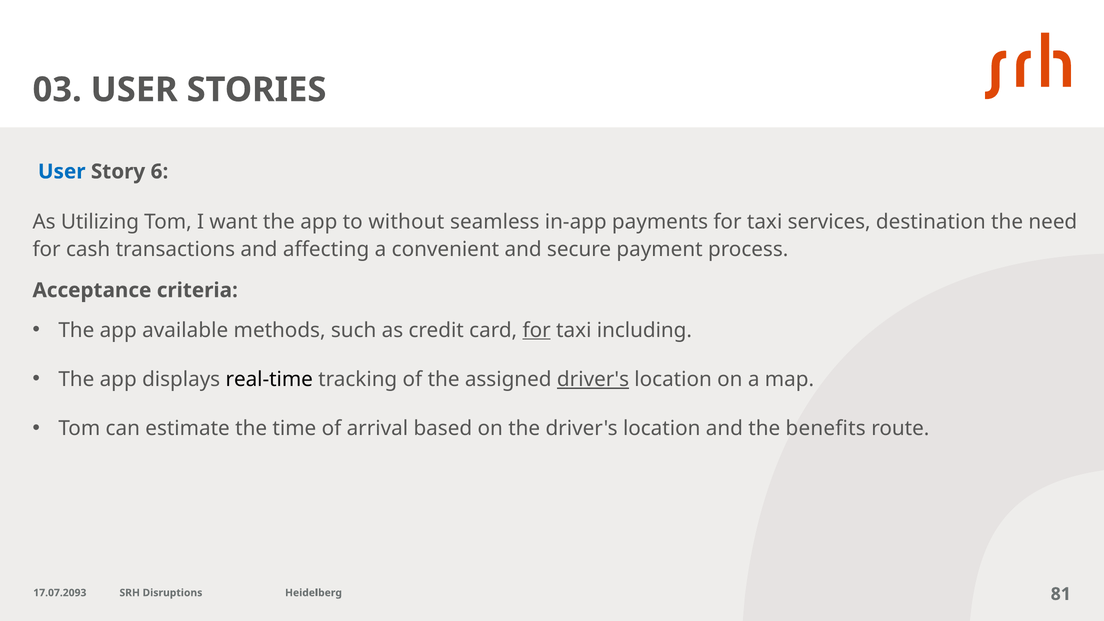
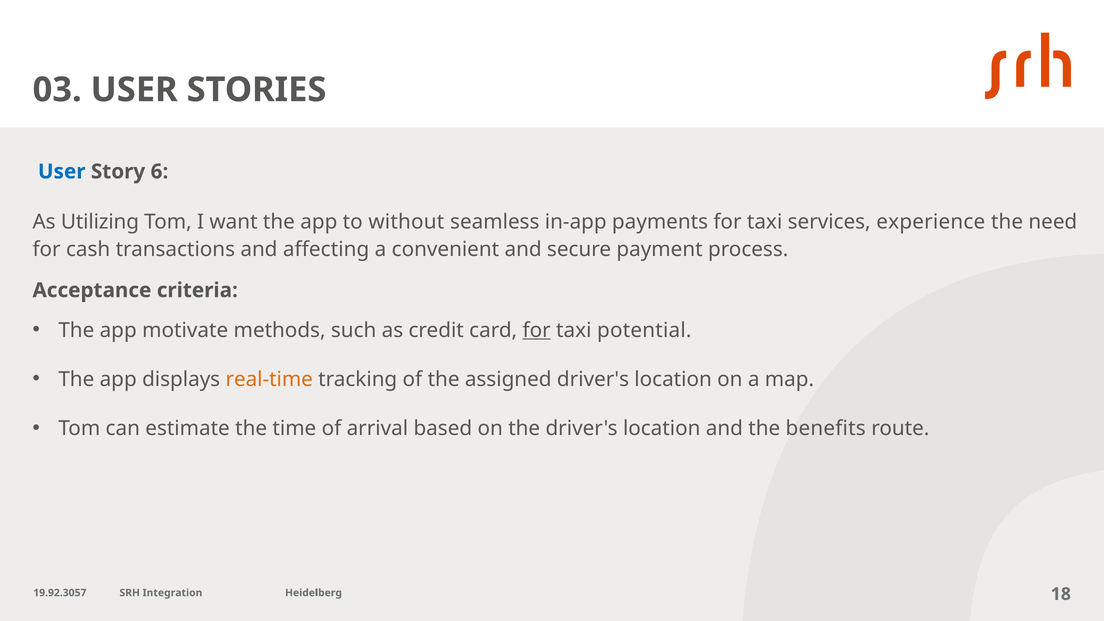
destination: destination -> experience
available: available -> motivate
including: including -> potential
real-time colour: black -> orange
driver's at (593, 379) underline: present -> none
17.07.2093: 17.07.2093 -> 19.92.3057
Disruptions: Disruptions -> Integration
81: 81 -> 18
